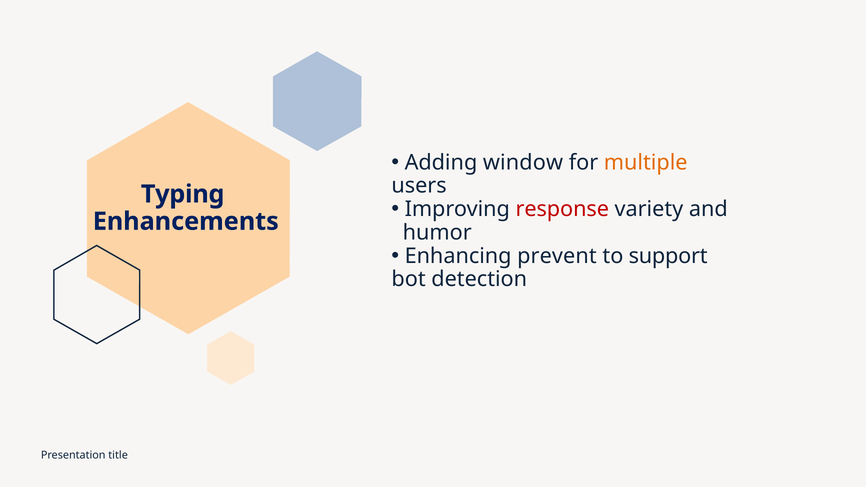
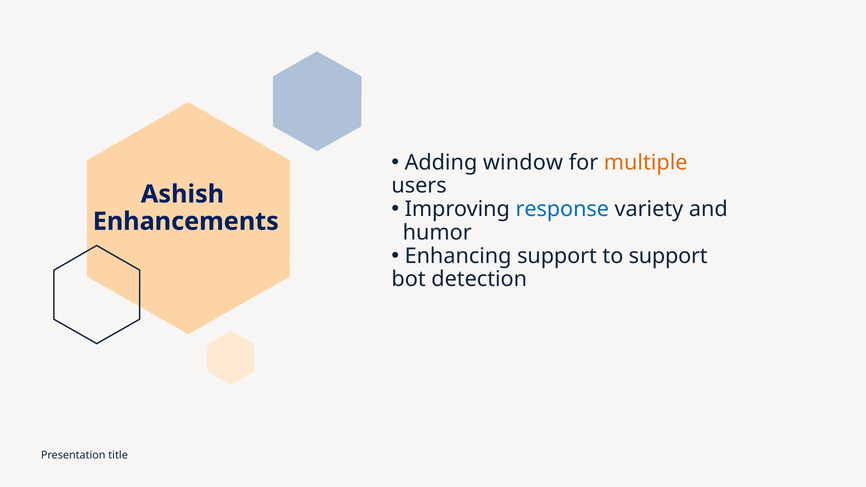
Typing: Typing -> Ashish
response colour: red -> blue
Enhancing prevent: prevent -> support
